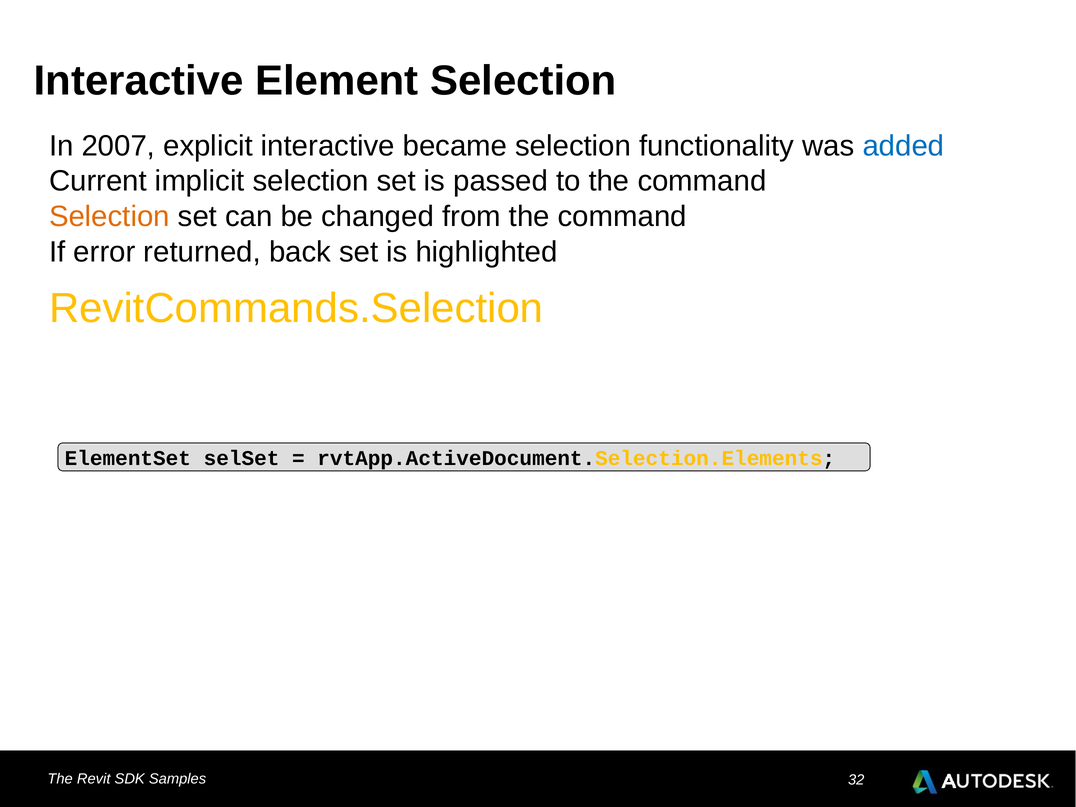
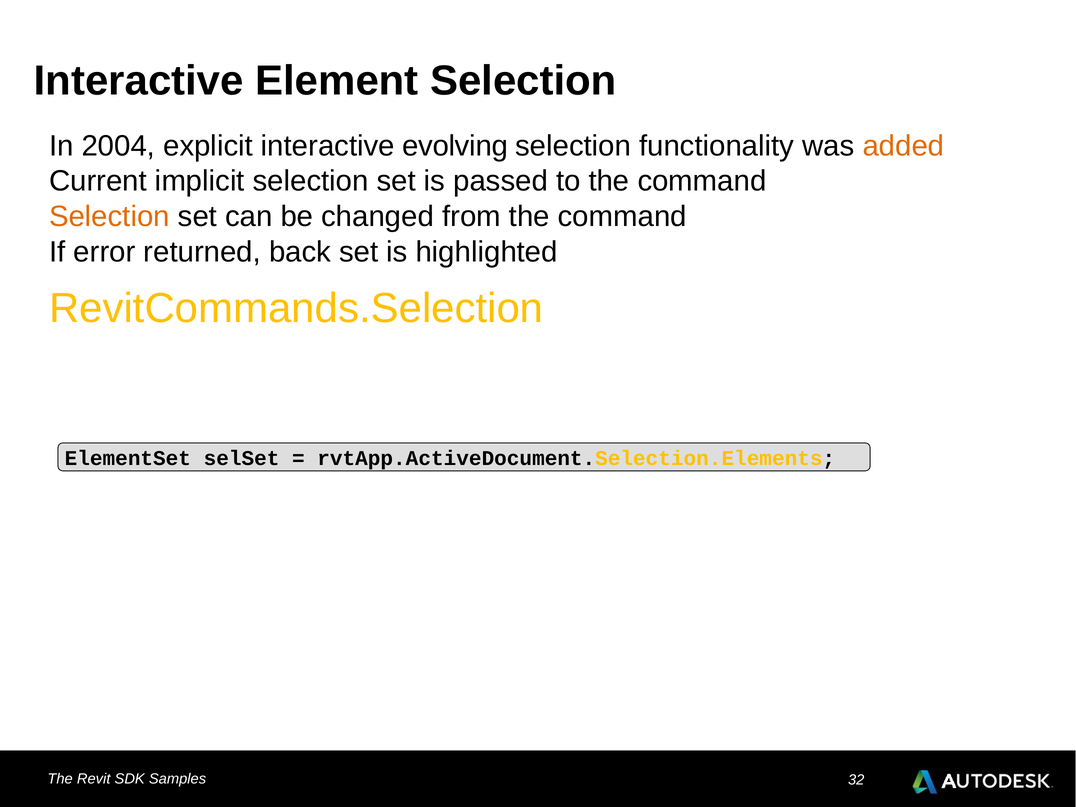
2007: 2007 -> 2004
became: became -> evolving
added colour: blue -> orange
